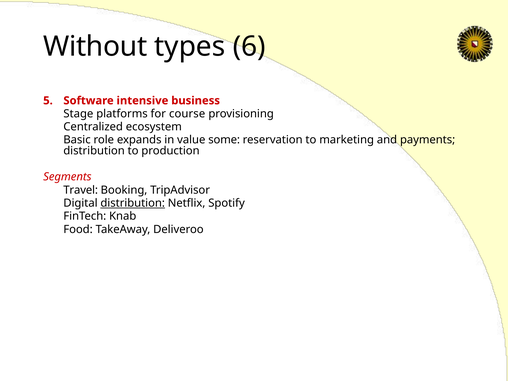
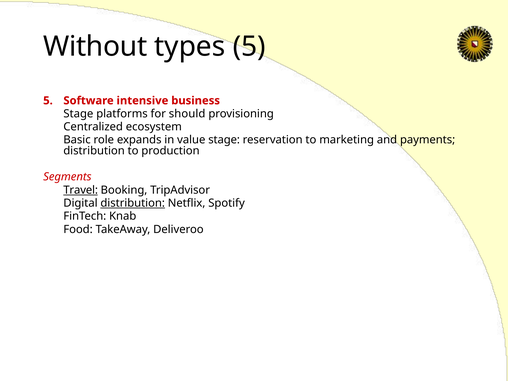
types 6: 6 -> 5
course: course -> should
value some: some -> stage
Travel underline: none -> present
